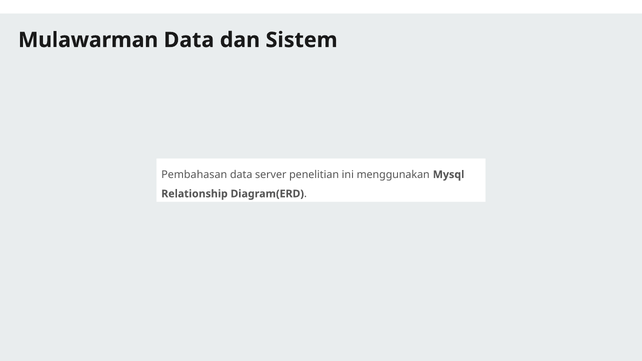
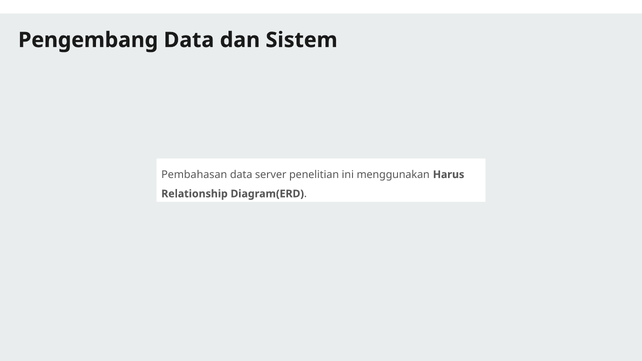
Mulawarman: Mulawarman -> Pengembang
Mysql: Mysql -> Harus
